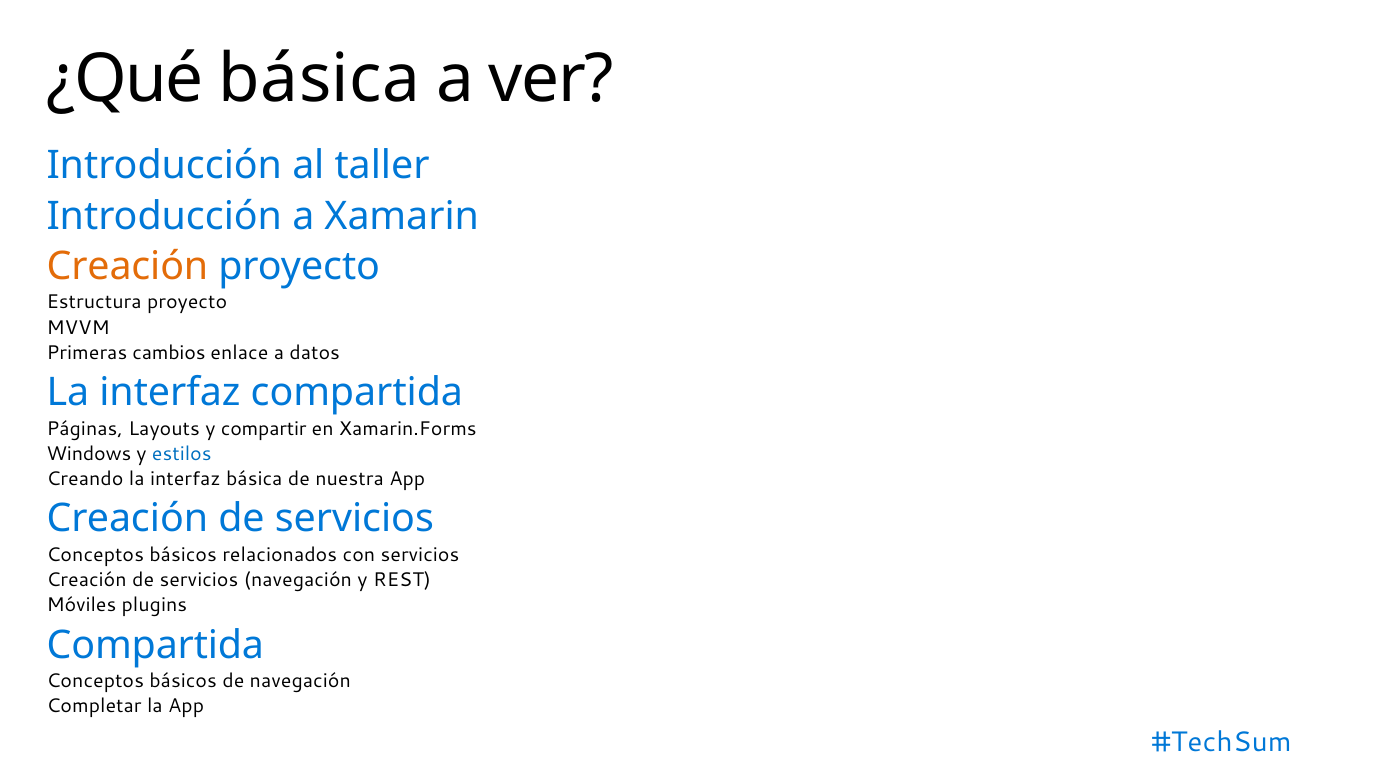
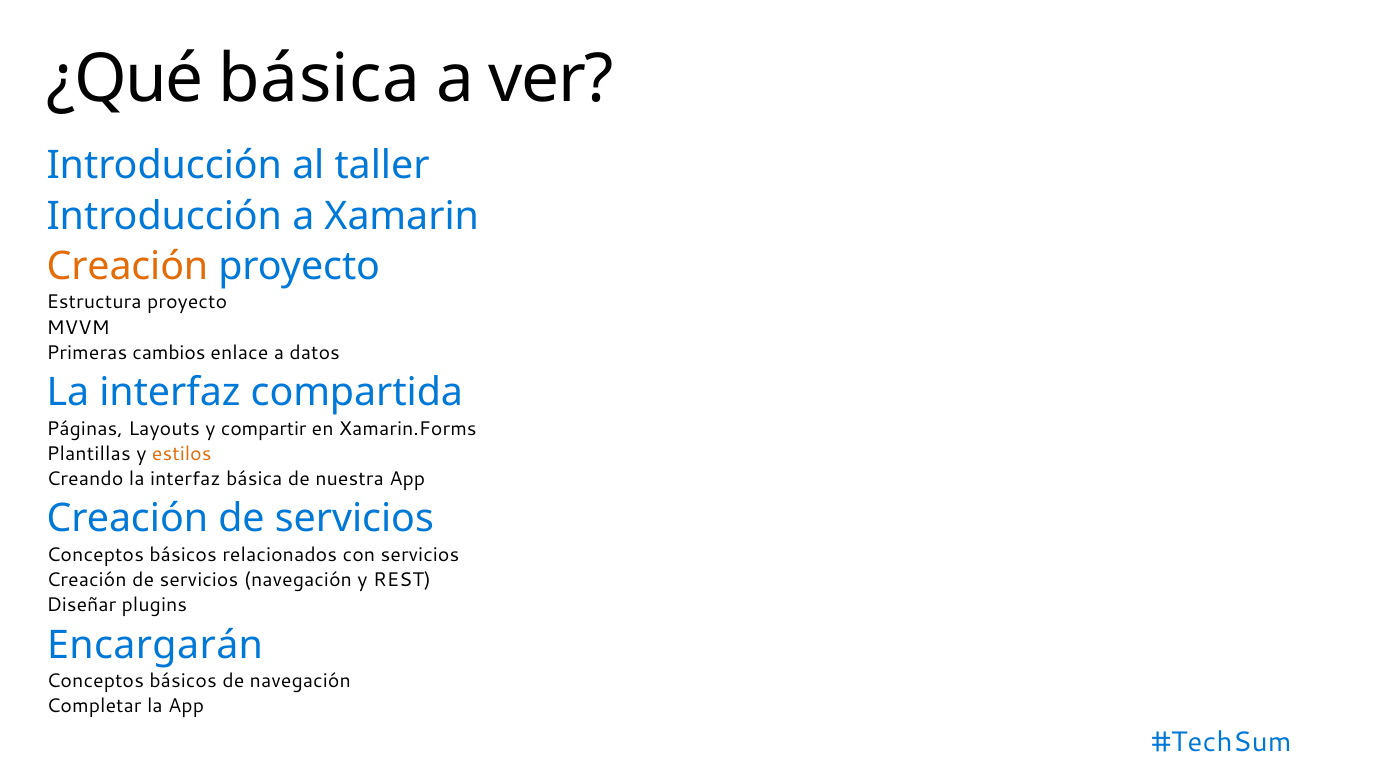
Windows: Windows -> Plantillas
estilos colour: blue -> orange
Móviles: Móviles -> Diseñar
Compartida at (155, 645): Compartida -> Encargarán
